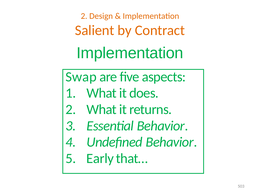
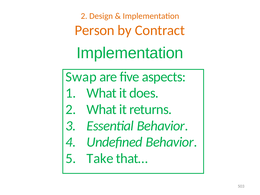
Salient: Salient -> Person
Early: Early -> Take
